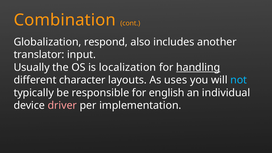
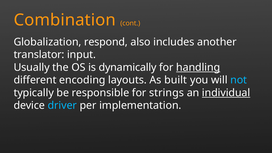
localization: localization -> dynamically
character: character -> encoding
uses: uses -> built
english: english -> strings
individual underline: none -> present
driver colour: pink -> light blue
